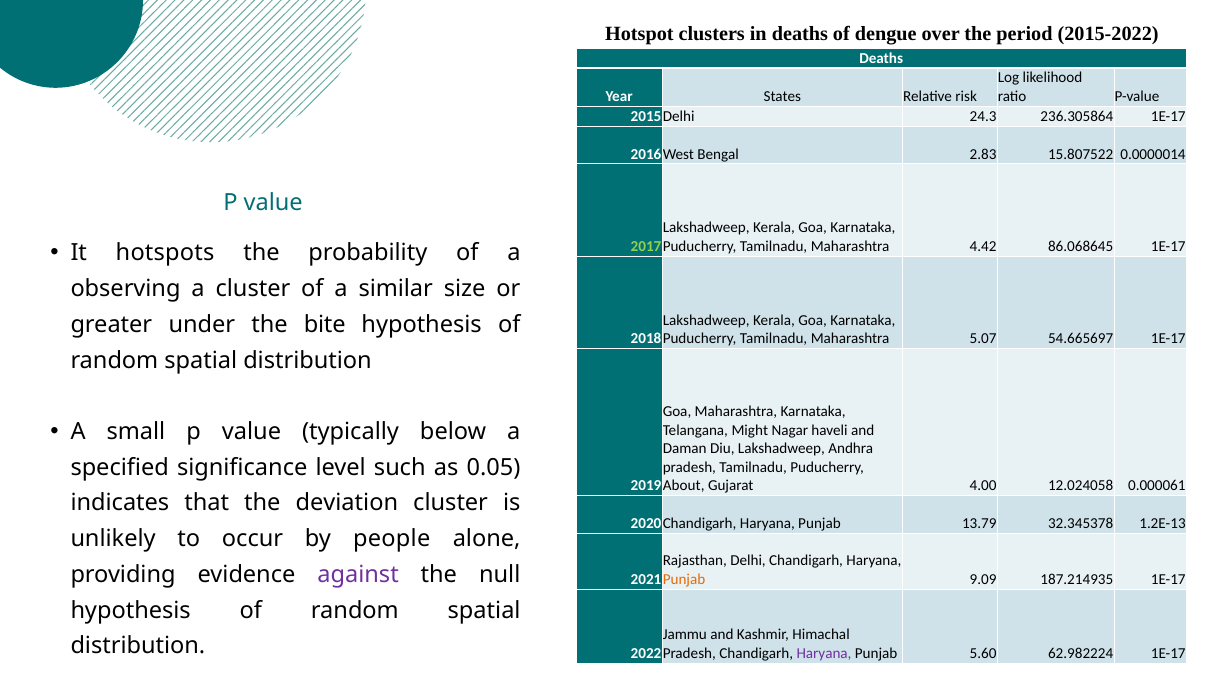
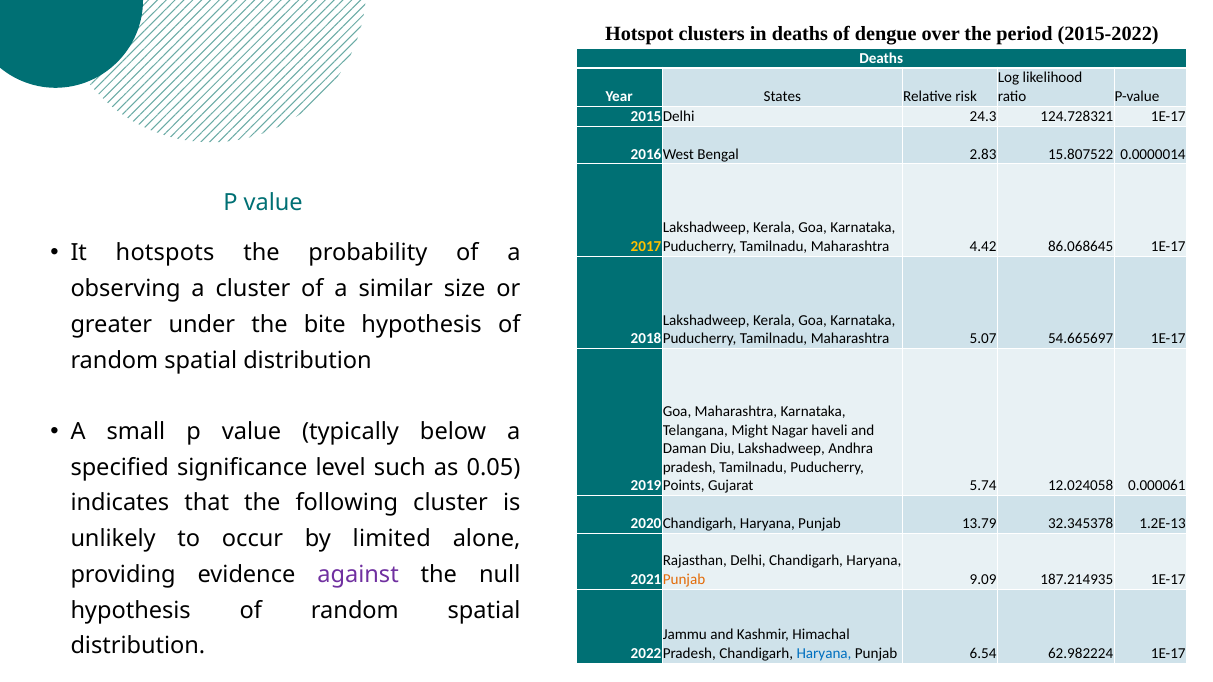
236.305864: 236.305864 -> 124.728321
2017 colour: light green -> yellow
About: About -> Points
4.00: 4.00 -> 5.74
deviation: deviation -> following
people: people -> limited
Haryana at (824, 654) colour: purple -> blue
5.60: 5.60 -> 6.54
